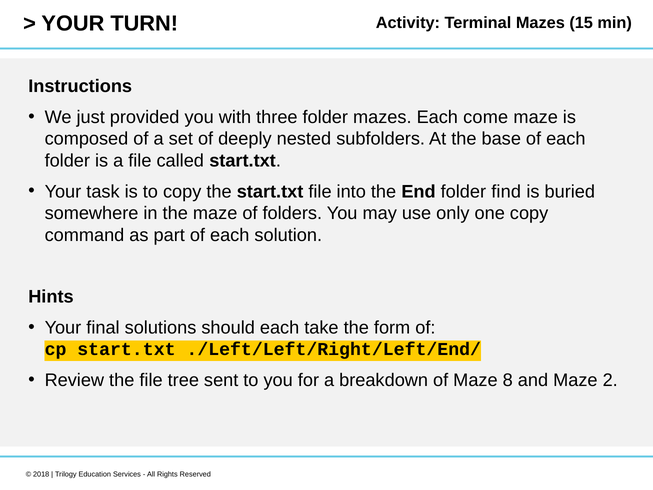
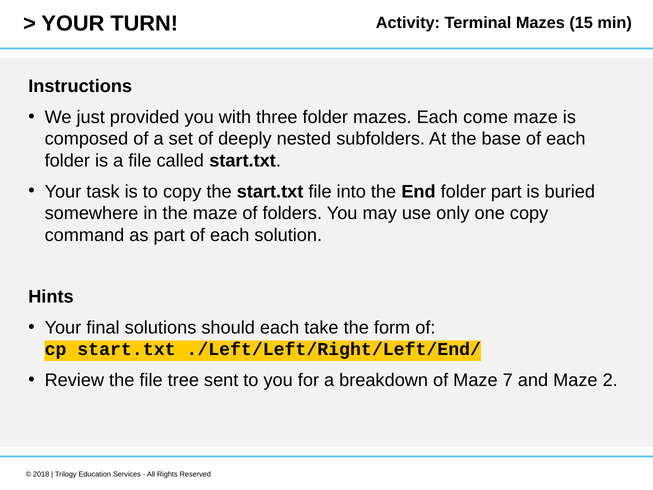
folder find: find -> part
8: 8 -> 7
